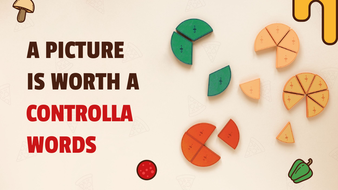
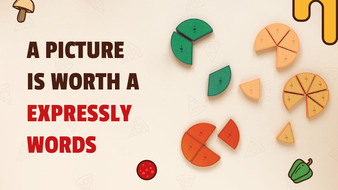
CONTROLLA: CONTROLLA -> EXPRESSLY
